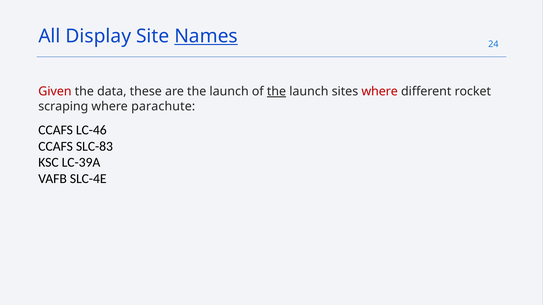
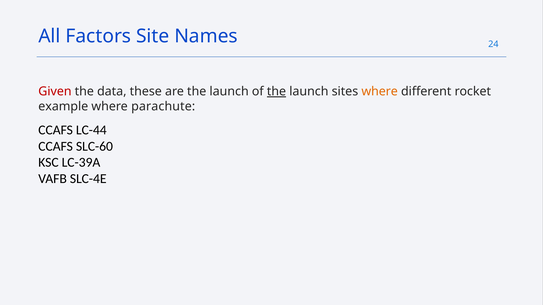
Display: Display -> Factors
Names underline: present -> none
where at (380, 92) colour: red -> orange
scraping: scraping -> example
LC-46: LC-46 -> LC-44
SLC-83: SLC-83 -> SLC-60
